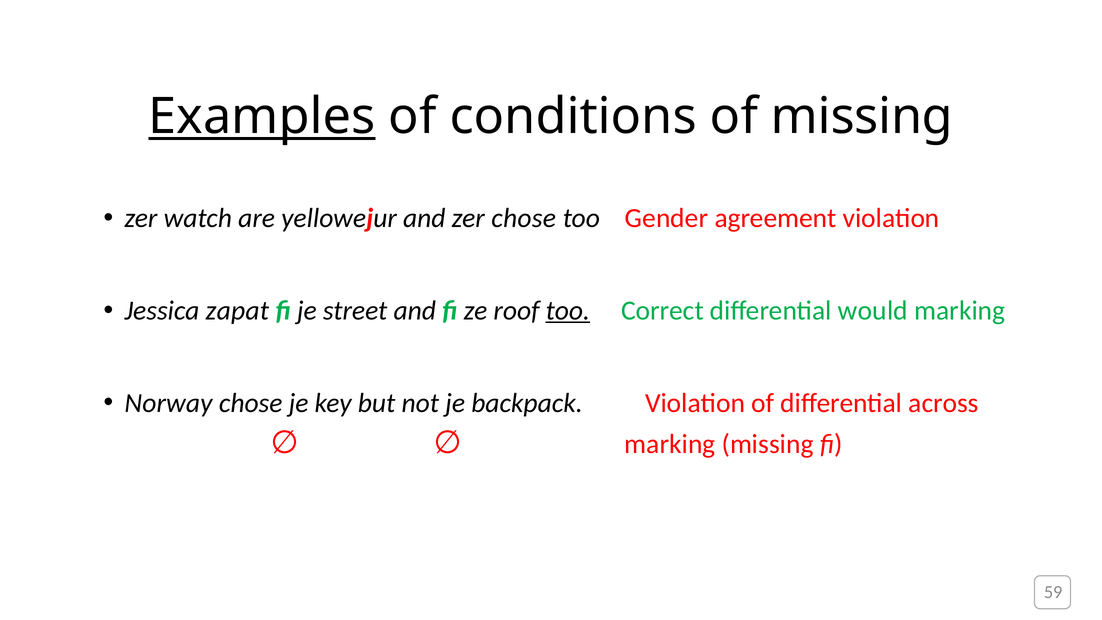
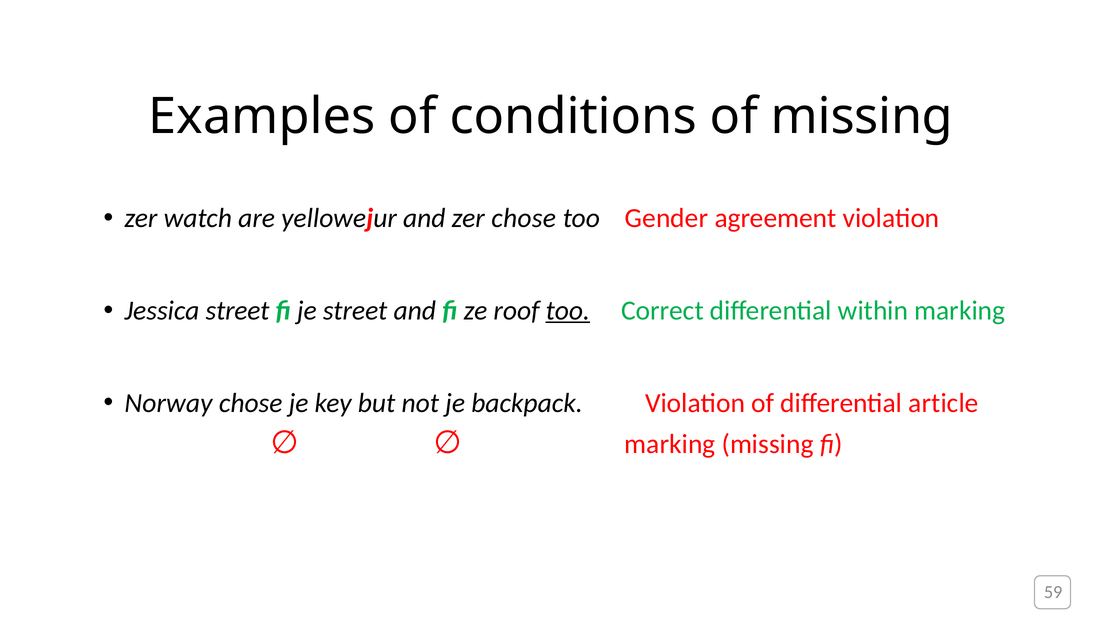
Examples underline: present -> none
Jessica zapat: zapat -> street
would: would -> within
across: across -> article
